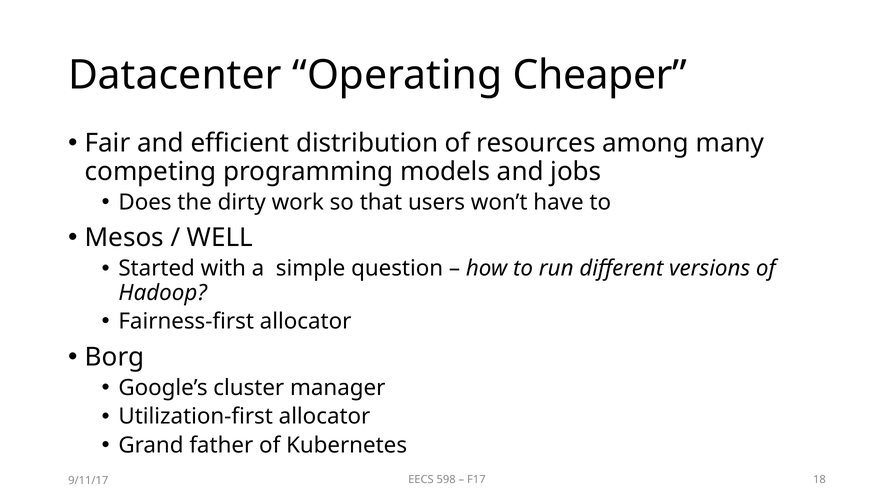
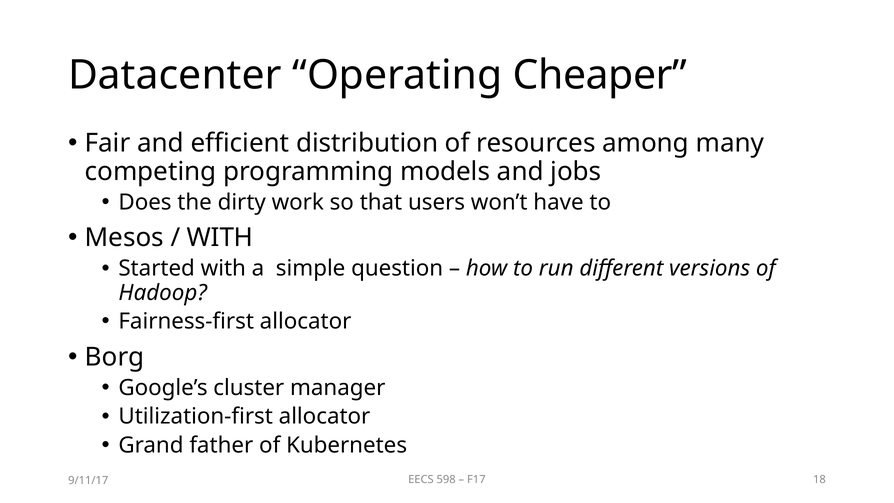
WELL at (220, 238): WELL -> WITH
